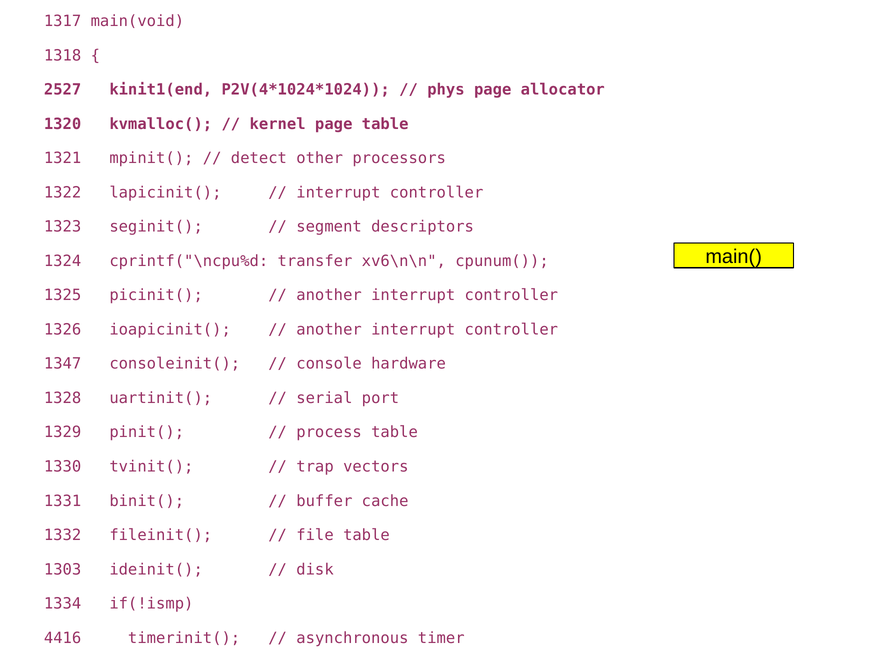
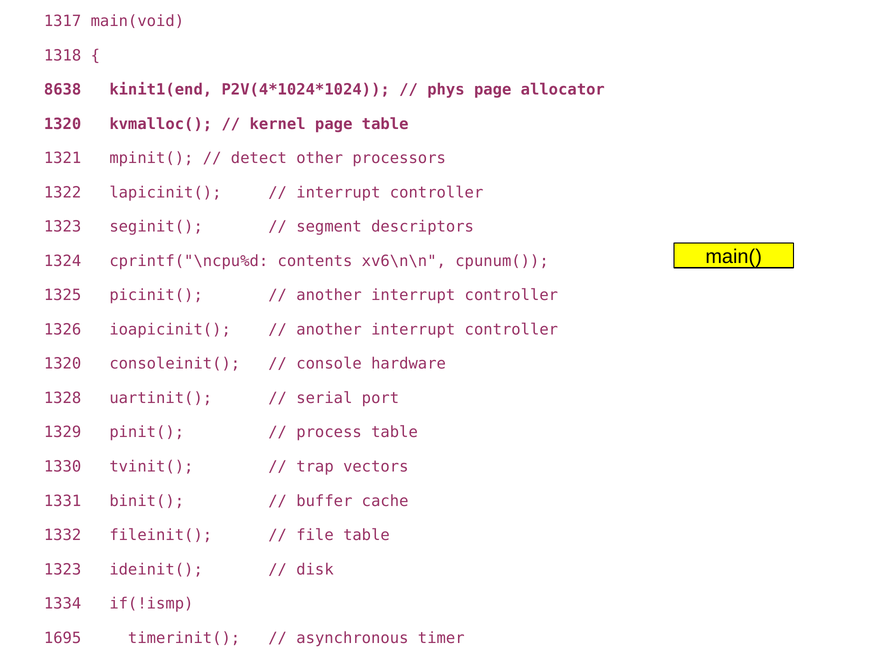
2527: 2527 -> 8638
transfer: transfer -> contents
1347 at (63, 364): 1347 -> 1320
1303 at (63, 570): 1303 -> 1323
4416: 4416 -> 1695
